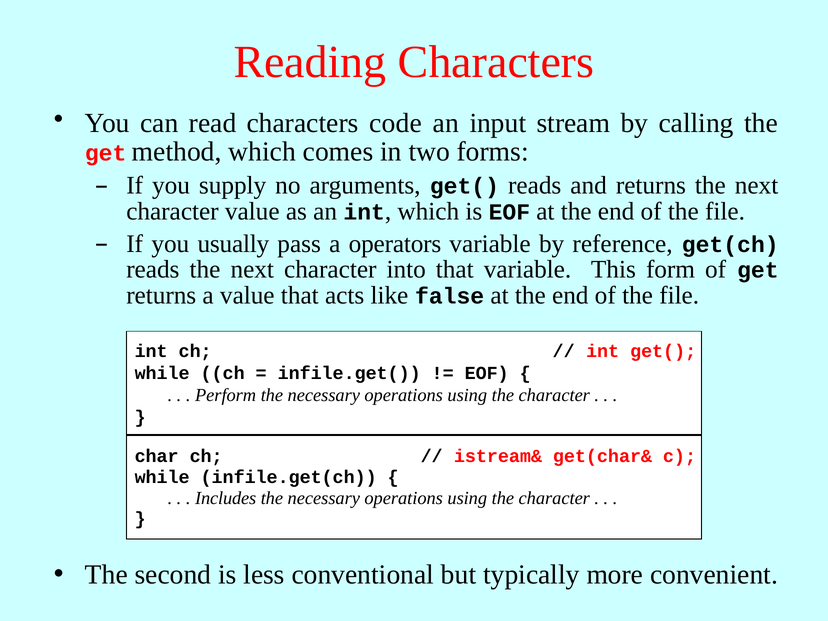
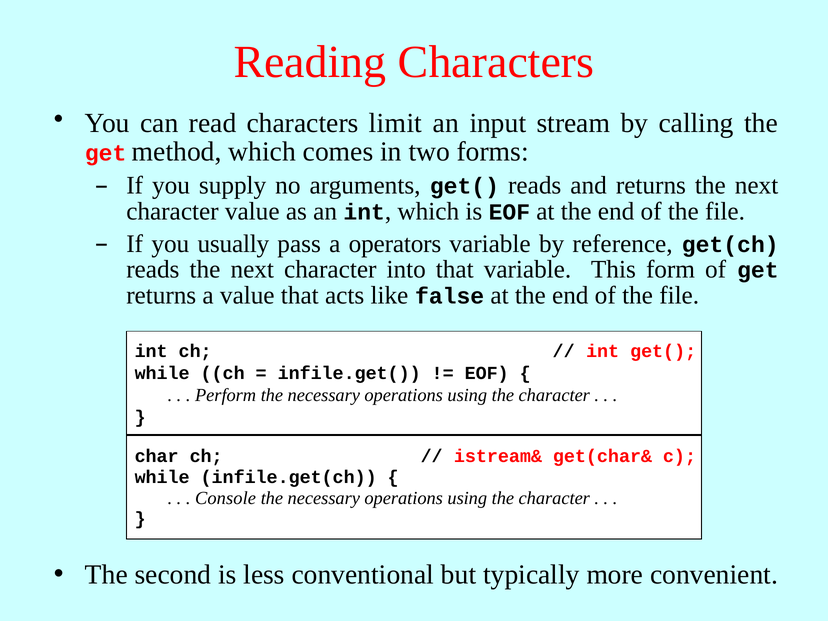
code: code -> limit
Includes: Includes -> Console
